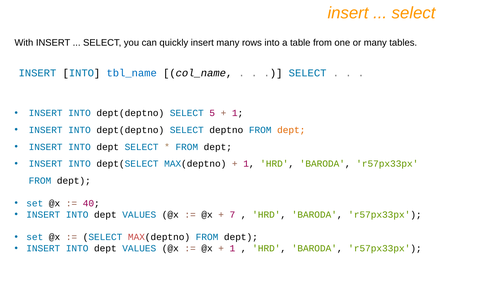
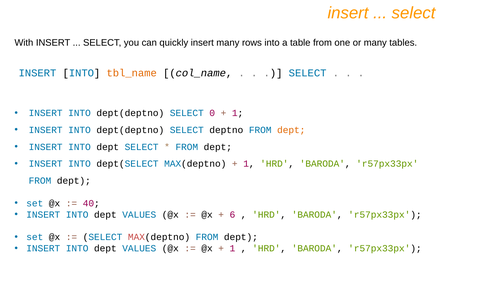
tbl_name colour: blue -> orange
5: 5 -> 0
7: 7 -> 6
